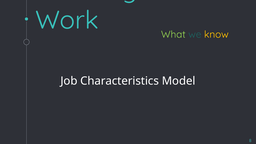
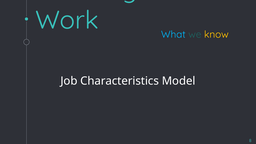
What colour: light green -> light blue
